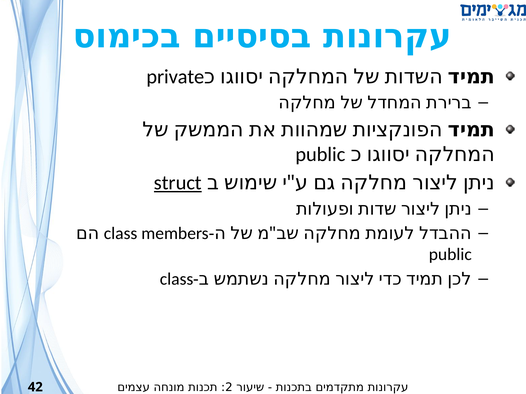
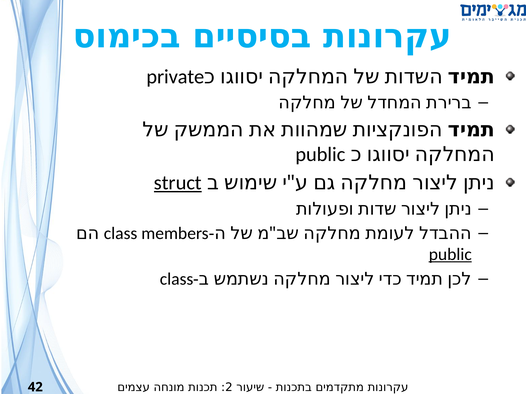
public at (450, 255) underline: none -> present
